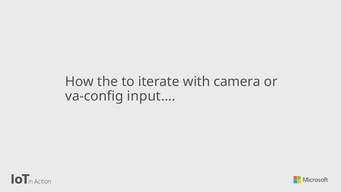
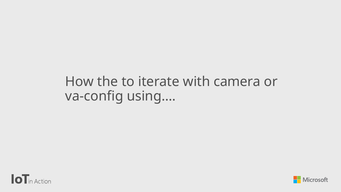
input…: input… -> using…
